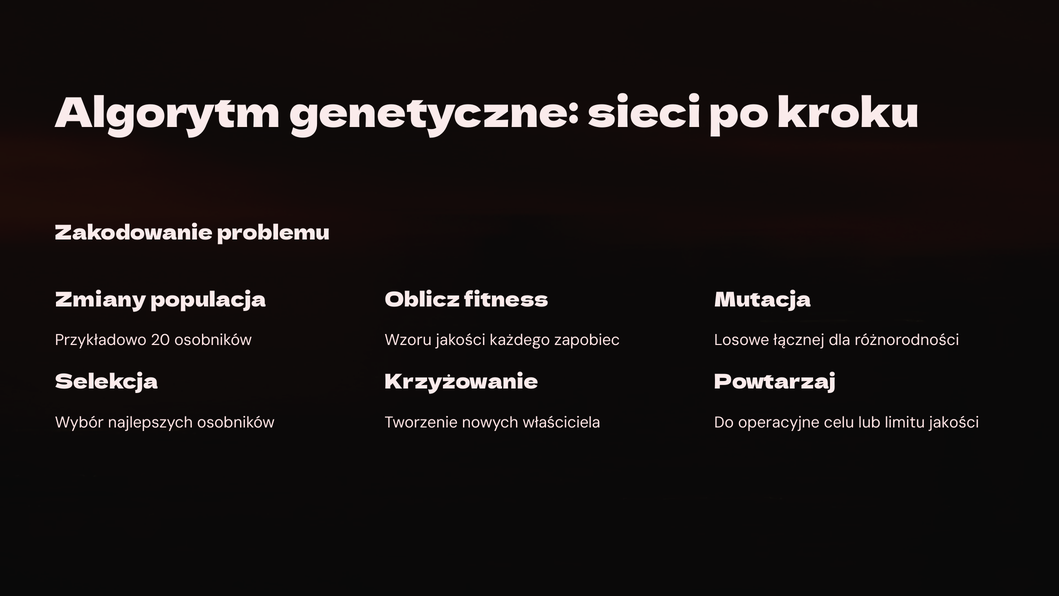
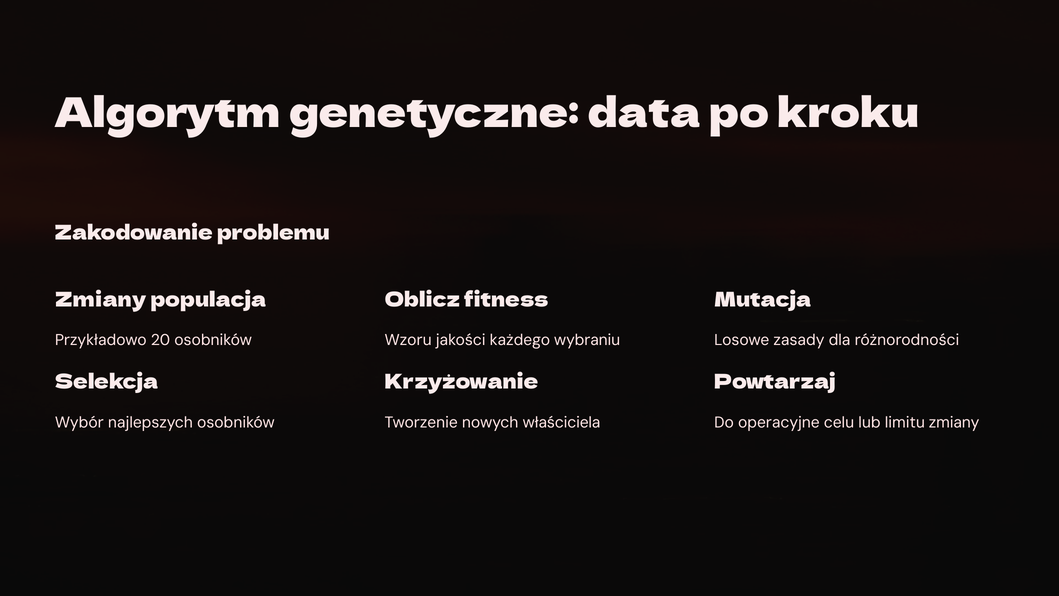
sieci: sieci -> data
zapobiec: zapobiec -> wybraniu
łącznej: łącznej -> zasady
limitu jakości: jakości -> zmiany
